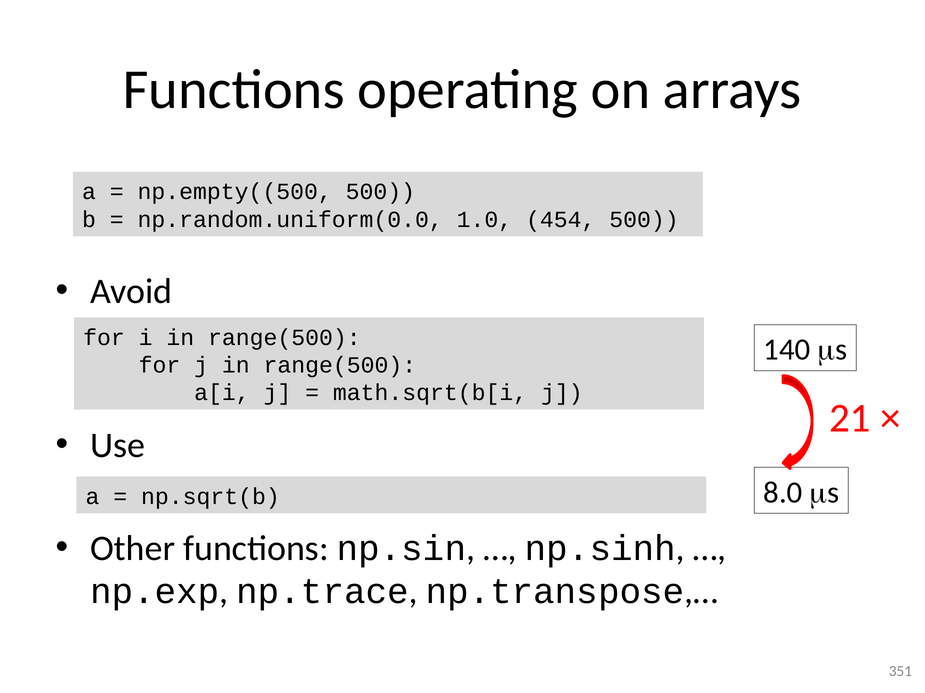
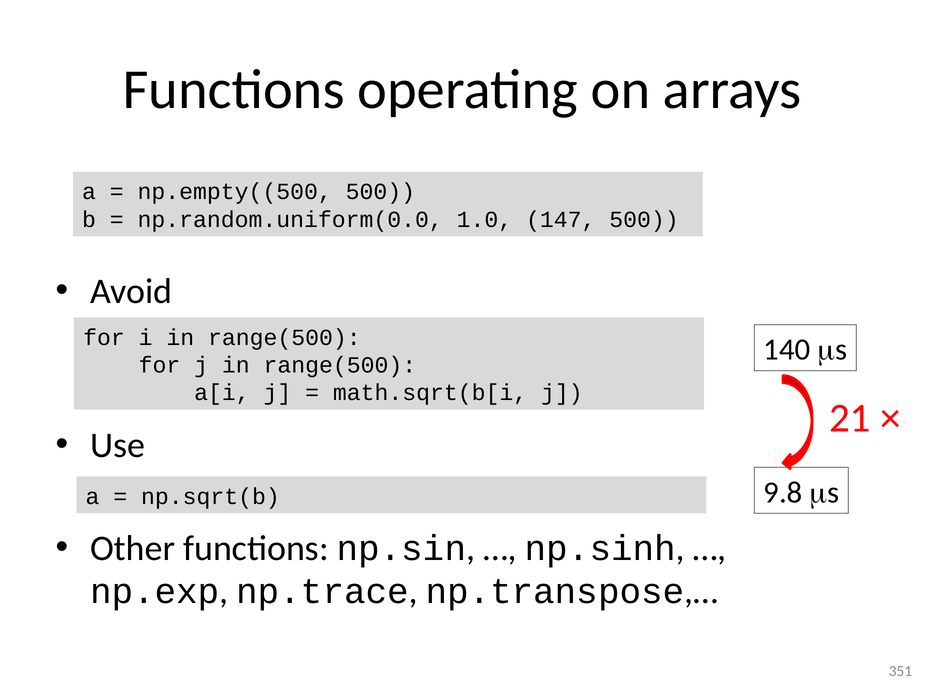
454: 454 -> 147
8.0: 8.0 -> 9.8
